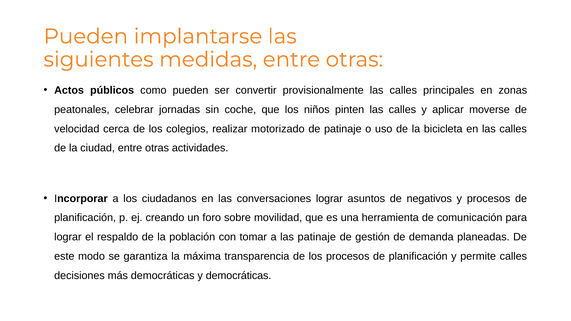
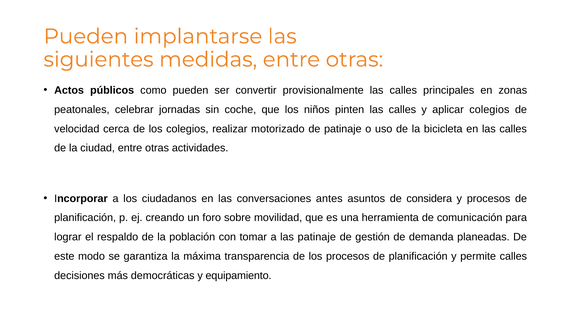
aplicar moverse: moverse -> colegios
conversaciones lograr: lograr -> antes
negativos: negativos -> considera
y democráticas: democráticas -> equipamiento
